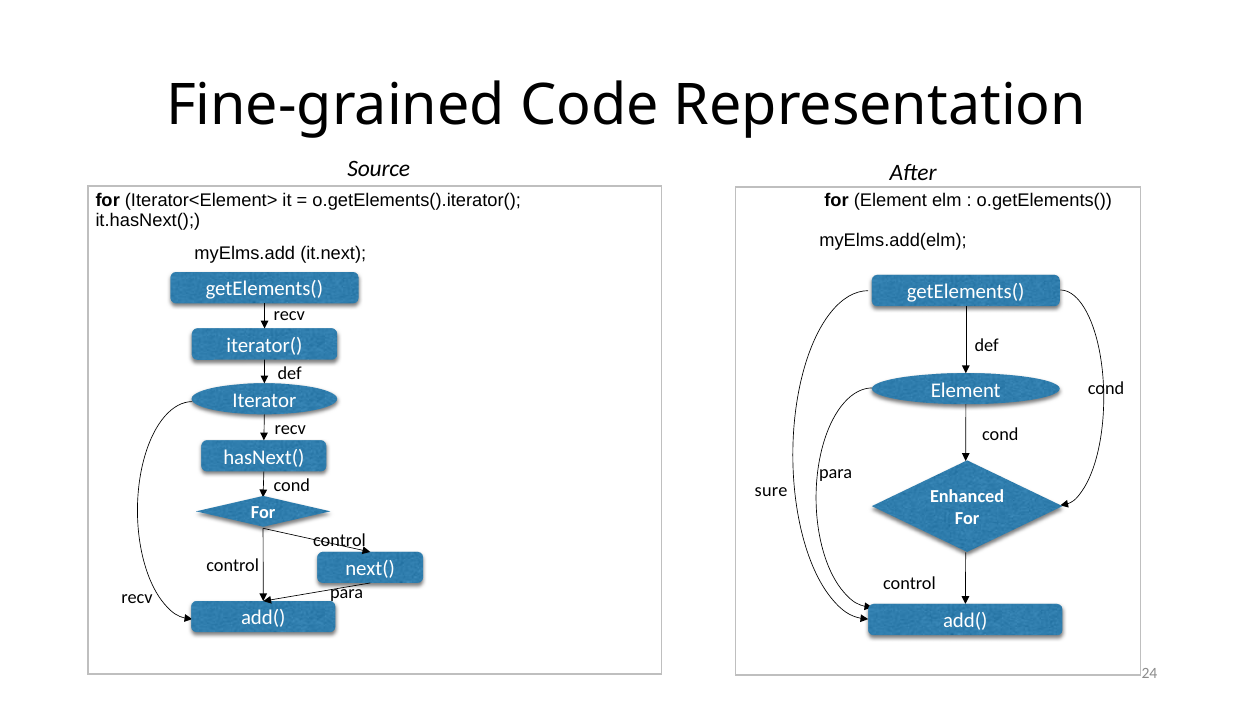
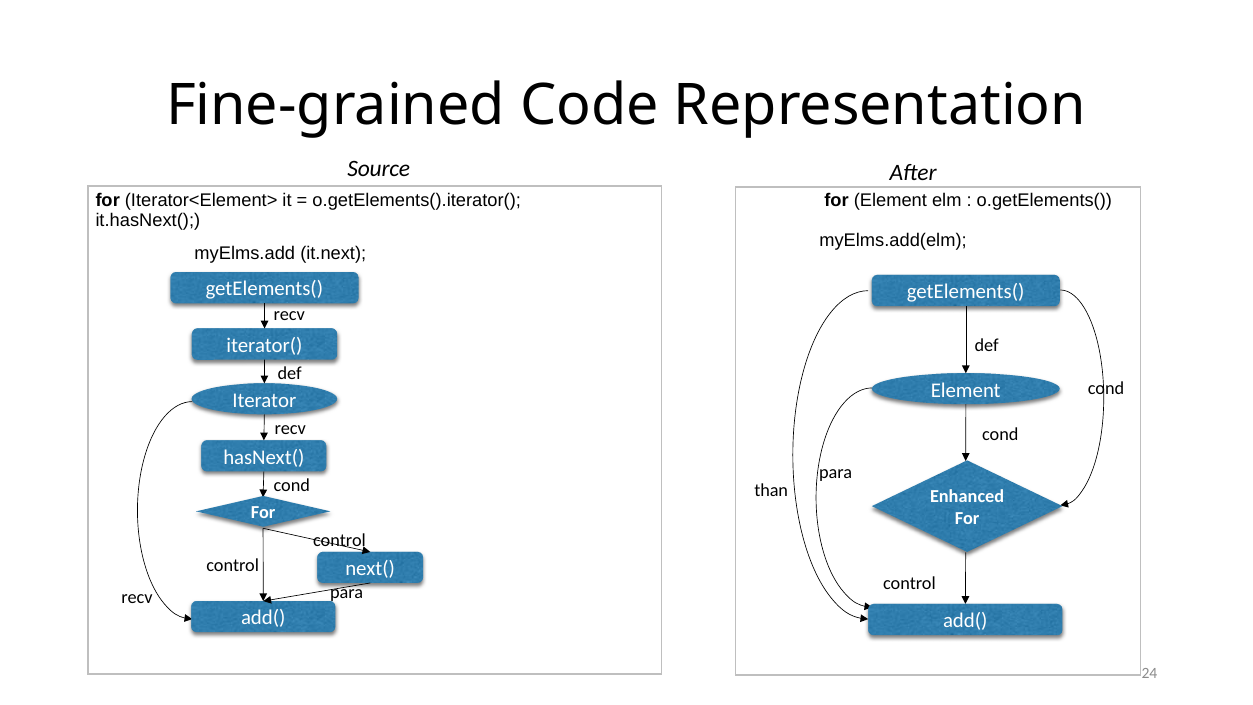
sure: sure -> than
